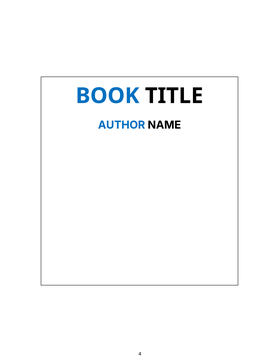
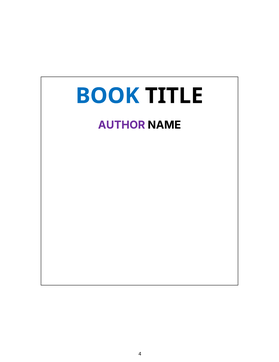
AUTHOR colour: blue -> purple
